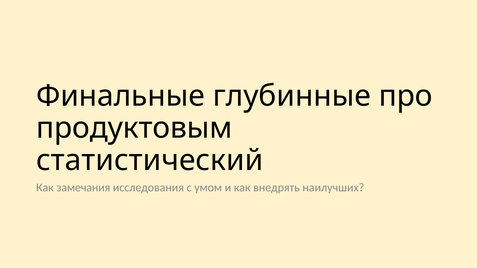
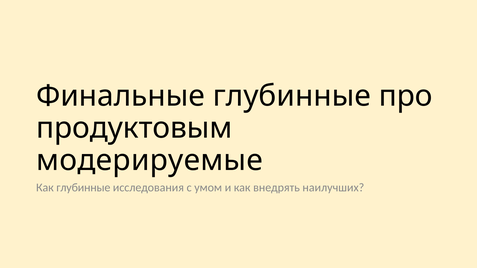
статистический: статистический -> модерируемые
Как замечания: замечания -> глубинные
